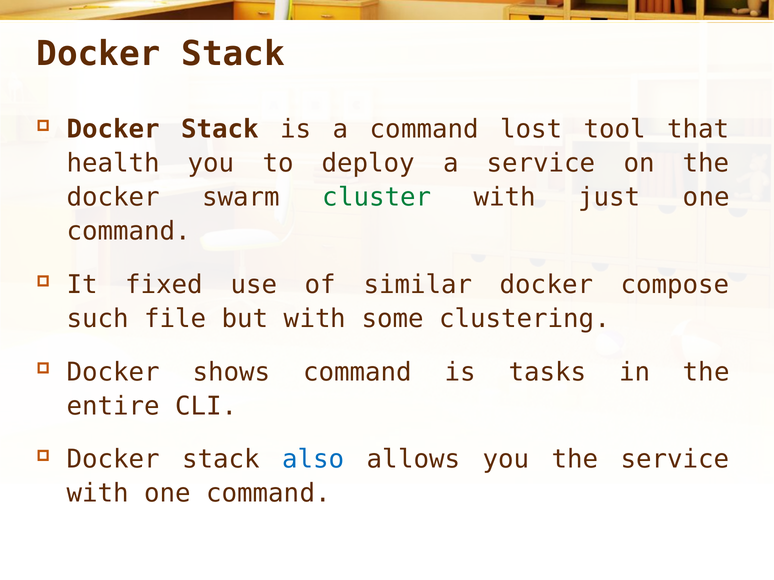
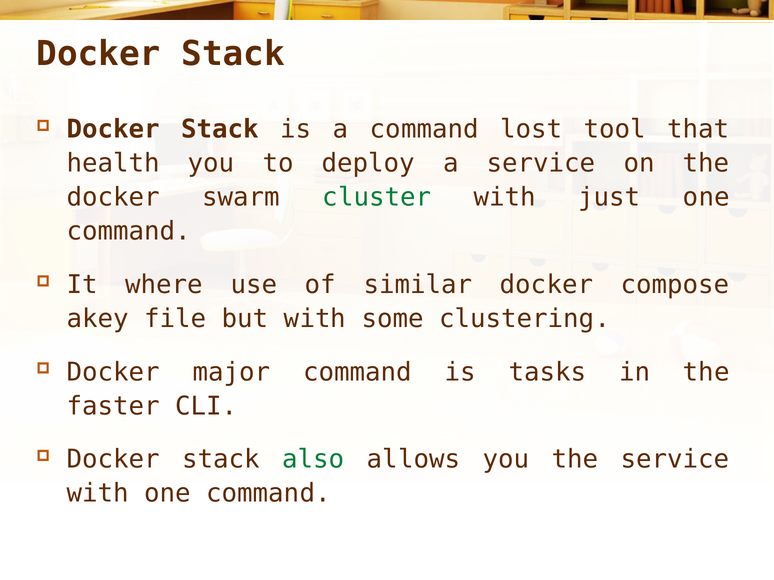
fixed: fixed -> where
such: such -> akey
shows: shows -> major
entire: entire -> faster
also colour: blue -> green
